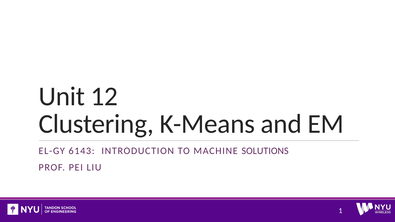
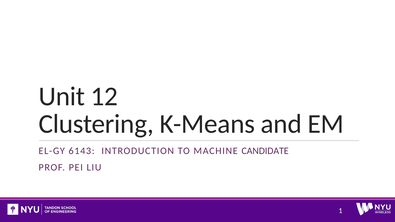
SOLUTIONS: SOLUTIONS -> CANDIDATE
